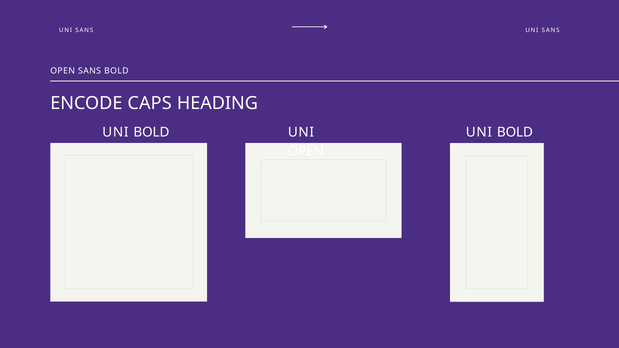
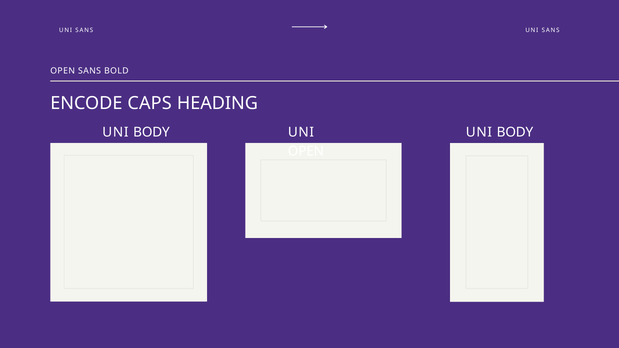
BOLD at (151, 133): BOLD -> BODY
BOLD at (515, 133): BOLD -> BODY
